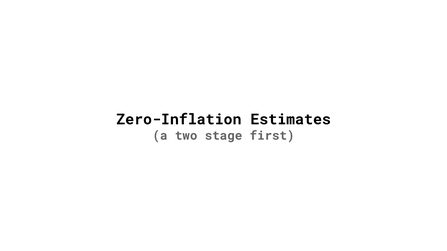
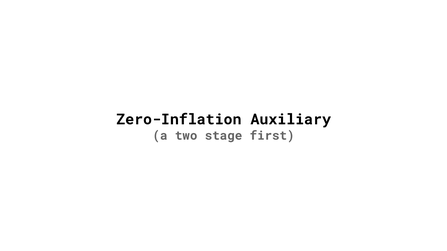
Estimates: Estimates -> Auxiliary
